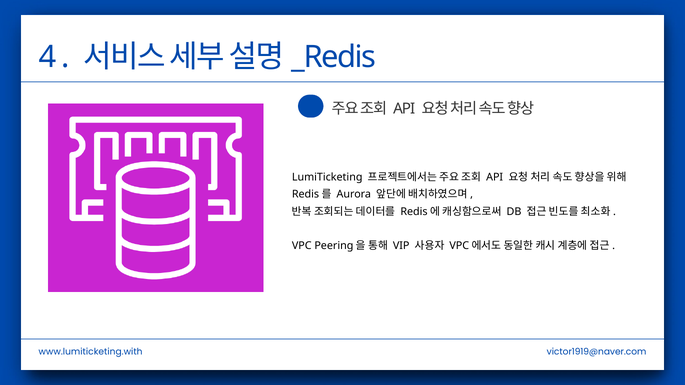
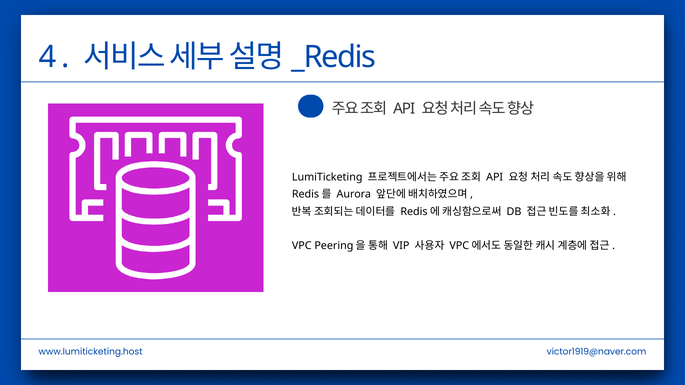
www.lumiticketing.with: www.lumiticketing.with -> www.lumiticketing.host
